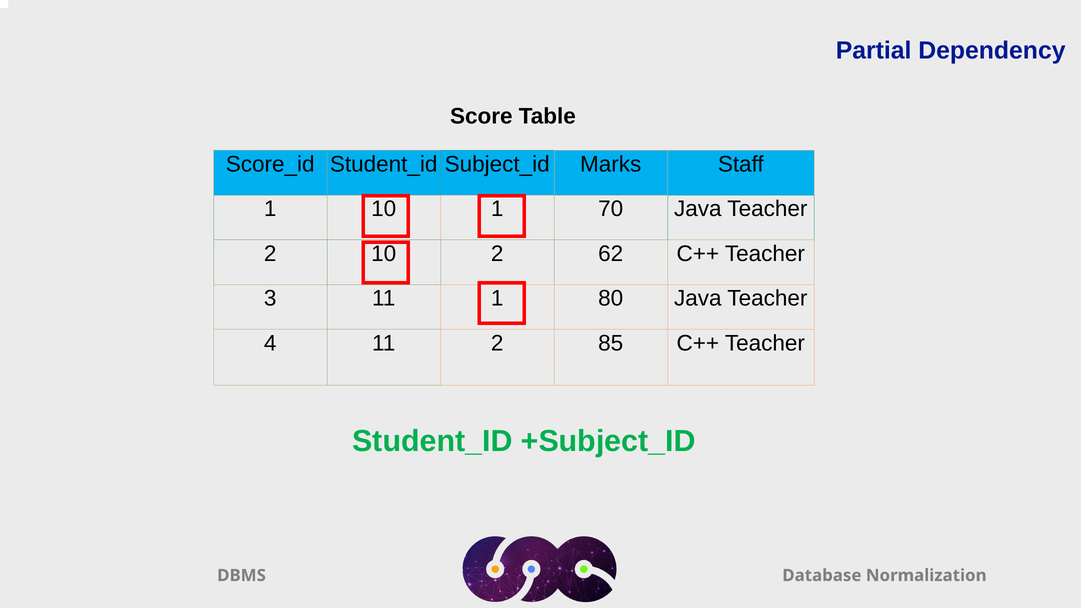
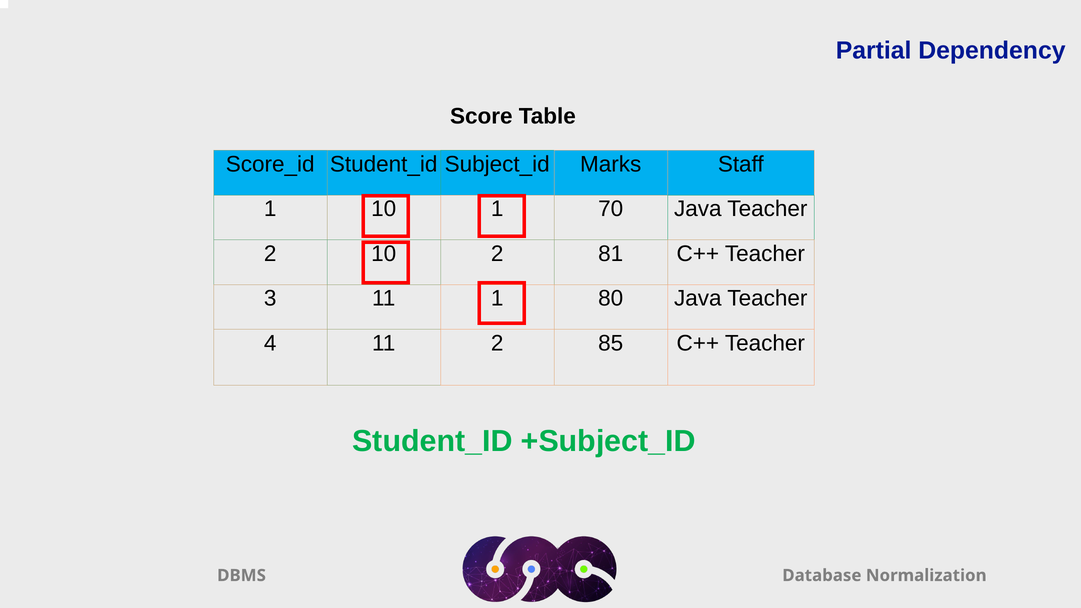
62: 62 -> 81
